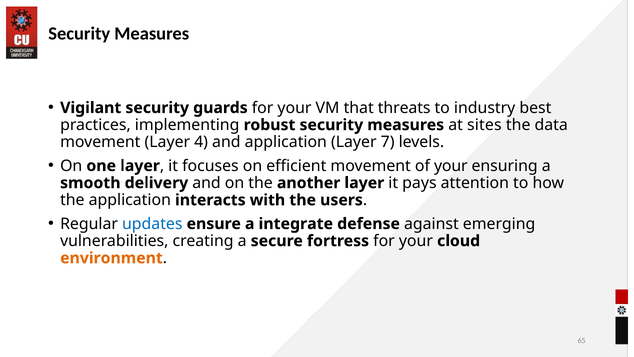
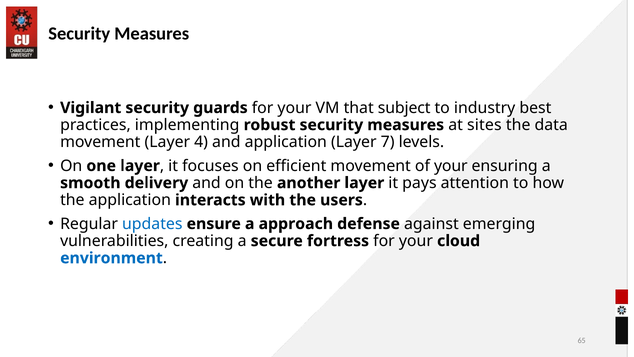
threats: threats -> subject
integrate: integrate -> approach
environment colour: orange -> blue
